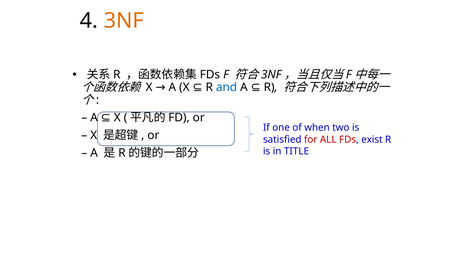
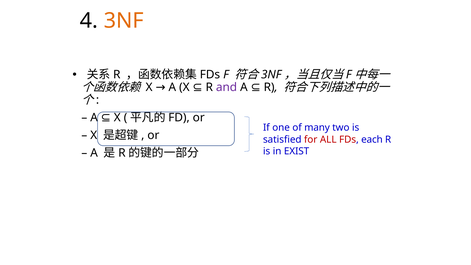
and colour: blue -> purple
when: when -> many
exist: exist -> each
TITLE: TITLE -> EXIST
